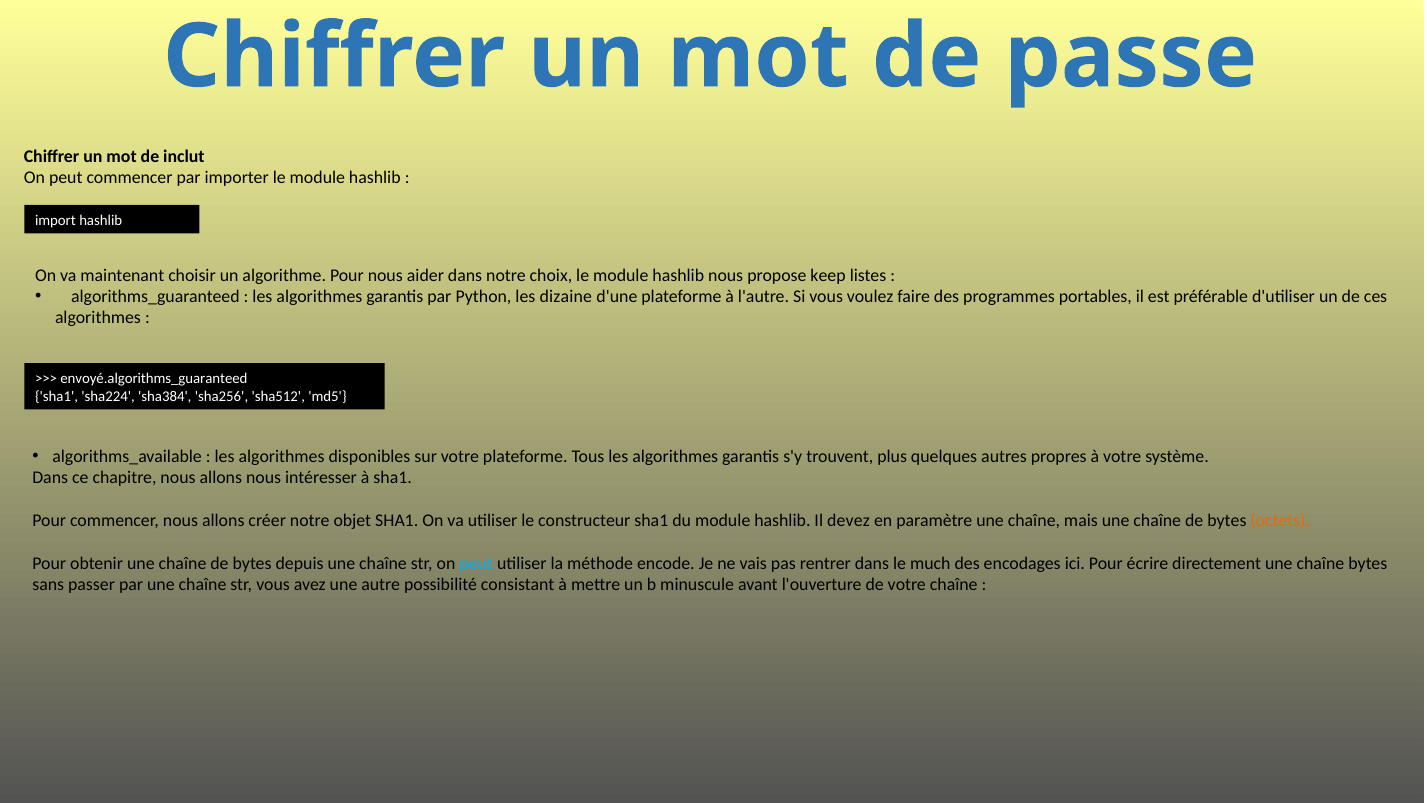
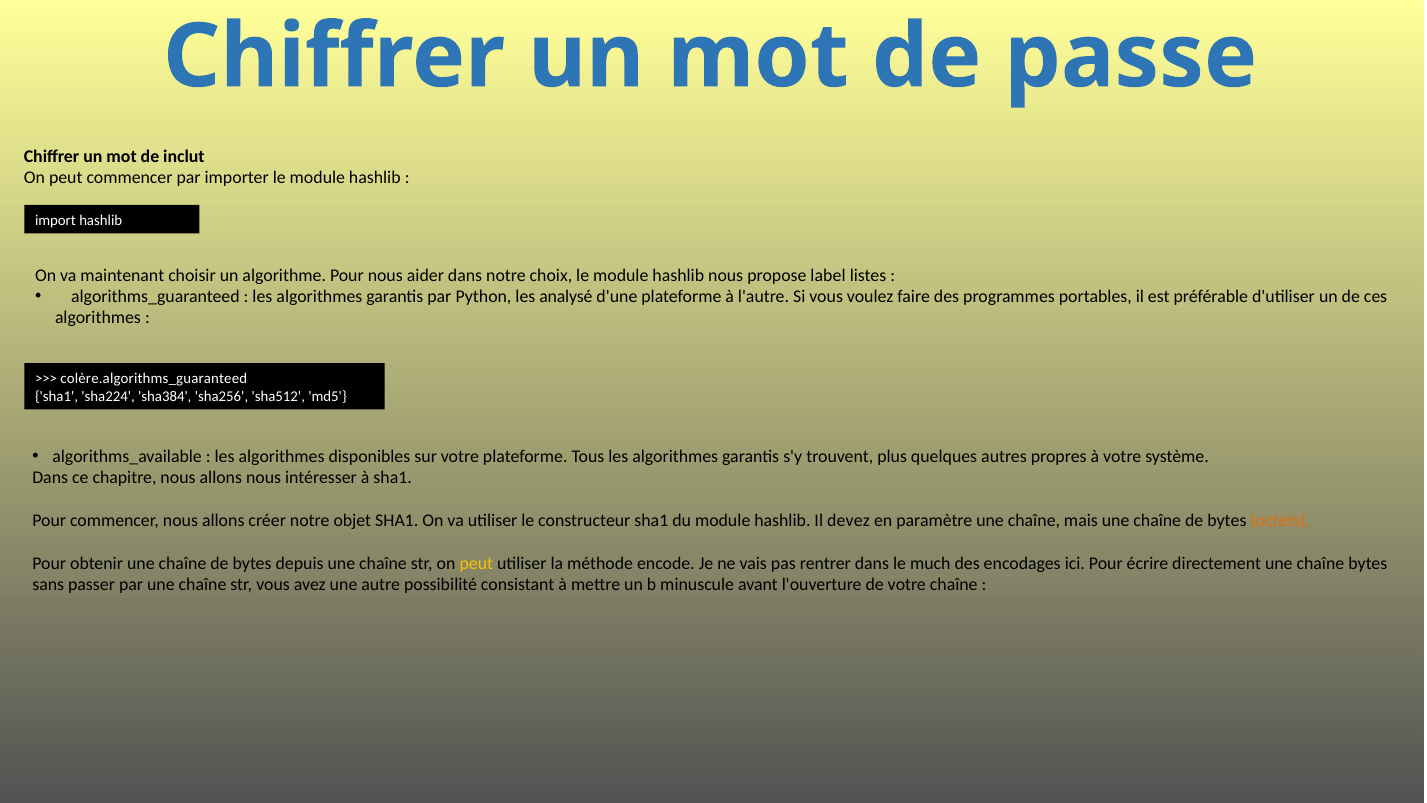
keep: keep -> label
dizaine: dizaine -> analysé
envoyé.algorithms_guaranteed: envoyé.algorithms_guaranteed -> colère.algorithms_guaranteed
peut at (476, 563) colour: light blue -> yellow
